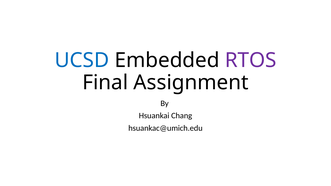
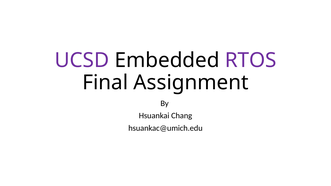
UCSD colour: blue -> purple
